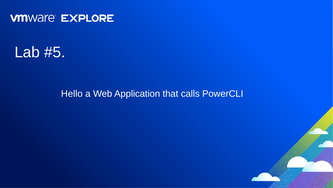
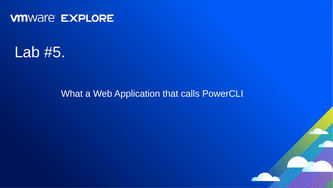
Hello: Hello -> What
